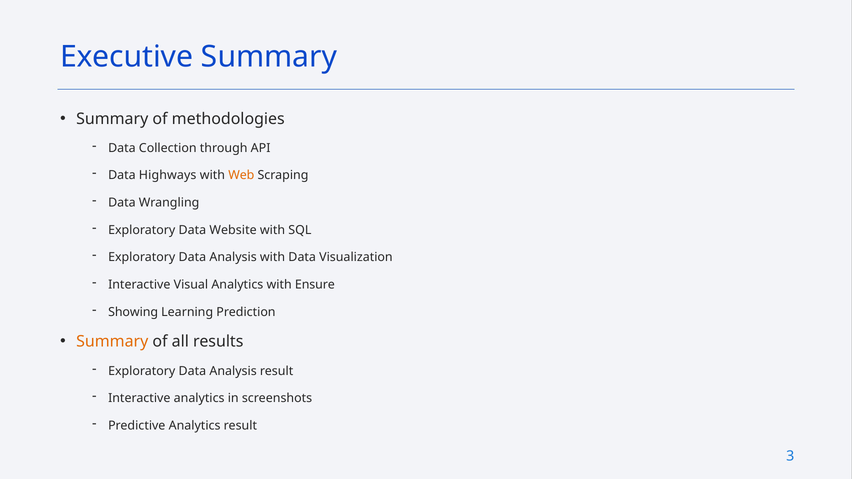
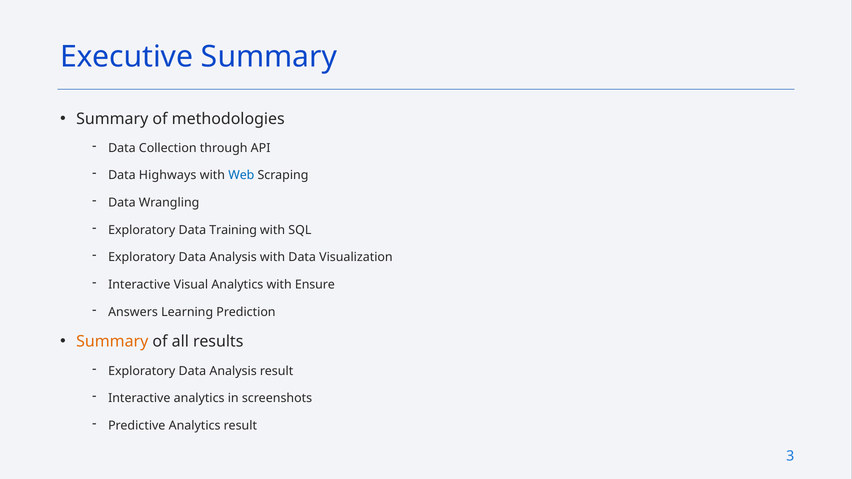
Web colour: orange -> blue
Website: Website -> Training
Showing: Showing -> Answers
